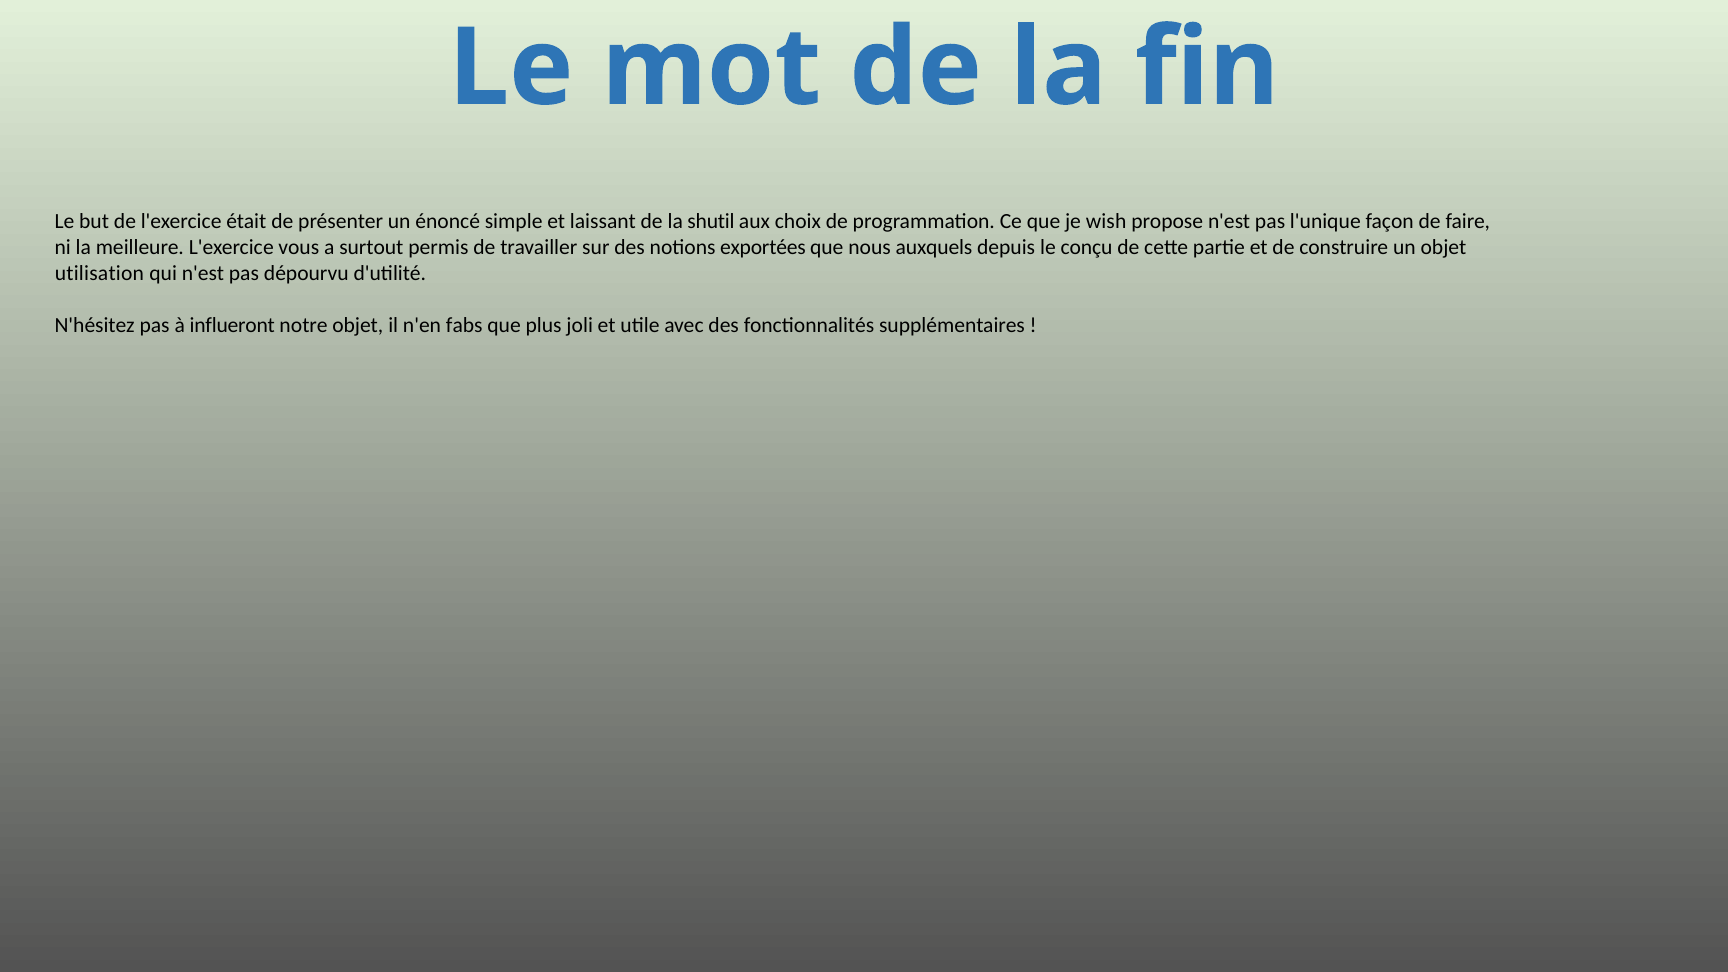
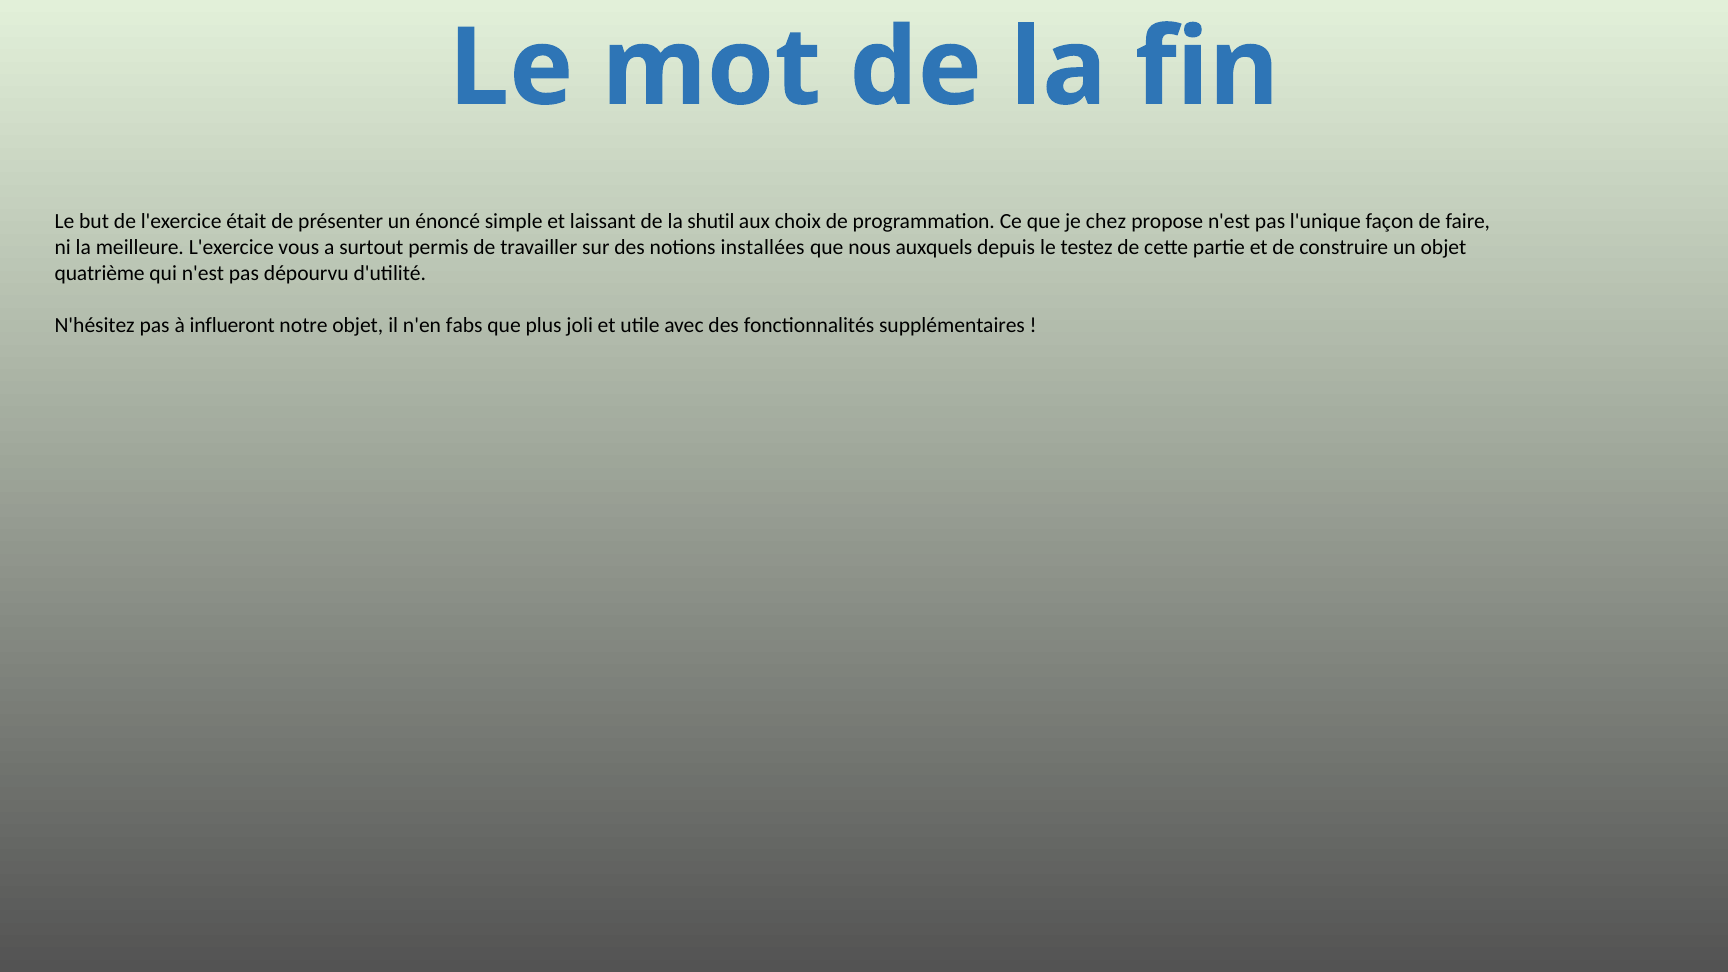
wish: wish -> chez
exportées: exportées -> installées
conçu: conçu -> testez
utilisation: utilisation -> quatrième
